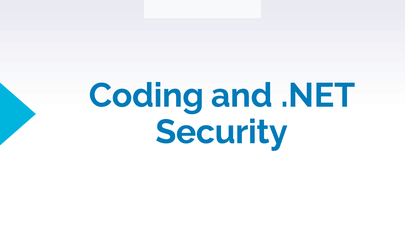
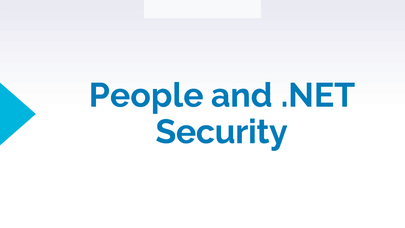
Coding: Coding -> People
